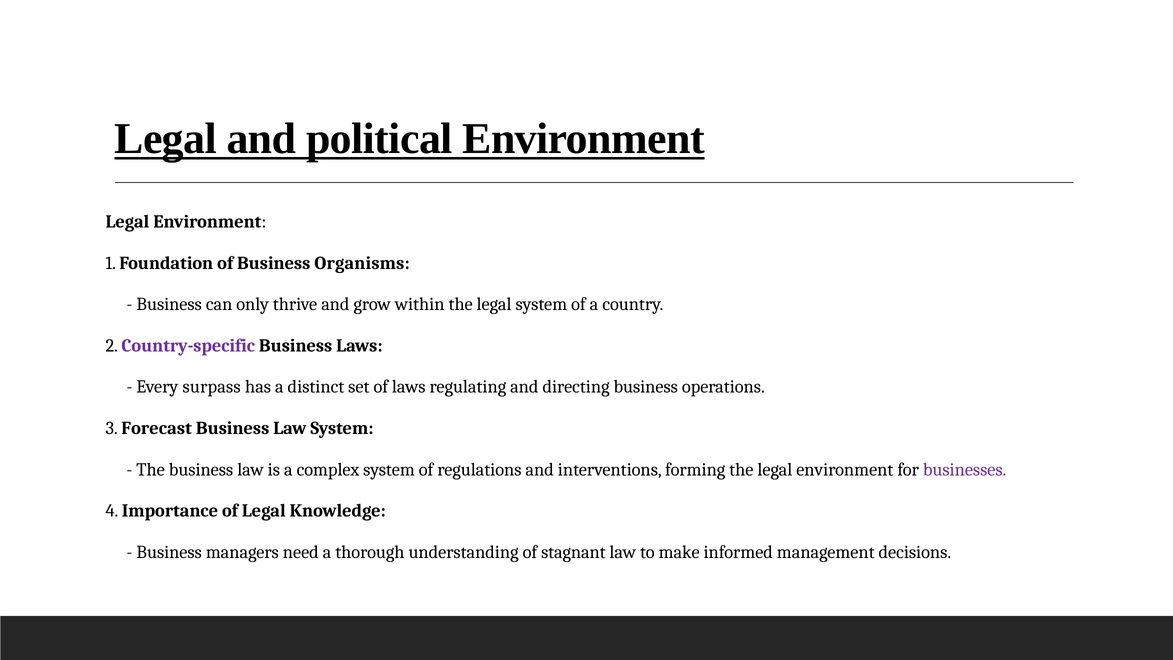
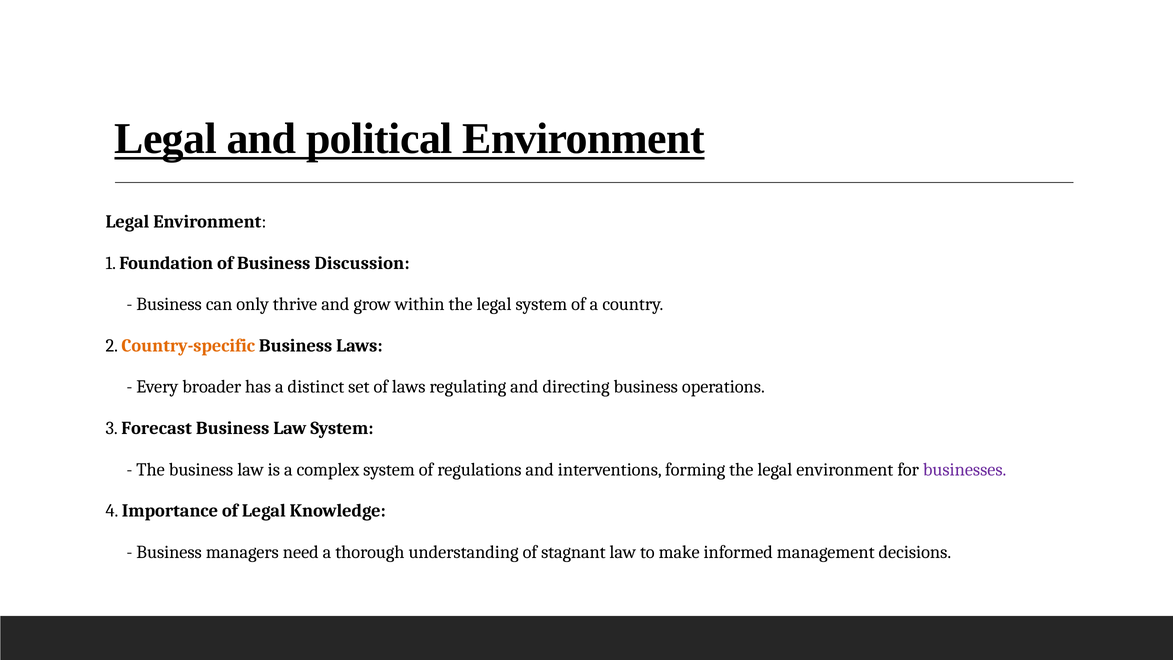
Organisms: Organisms -> Discussion
Country-specific colour: purple -> orange
surpass: surpass -> broader
